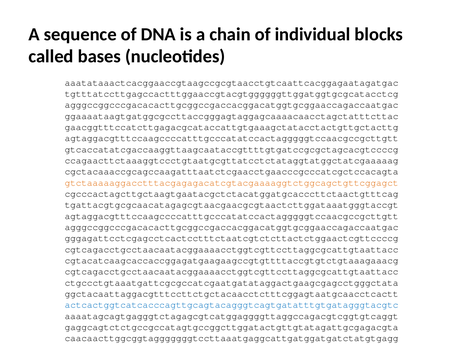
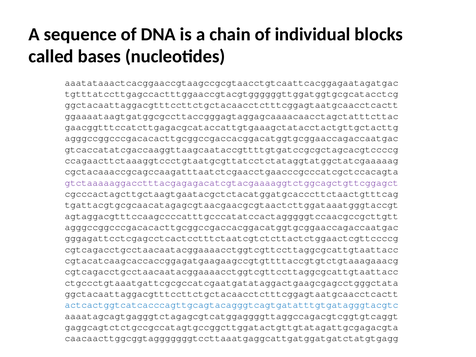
agggccggcccgacacacttgcggccgaccacggacatggtgcggaaccagaccaatgac at (232, 105): agggccggcccgacacacttgcggccgaccacggacatggtgcggaaccagaccaatgac -> ggctacaattaggacgtttccttctgctacaacctctttcggagtaatgcaacctcactt
agtaggacgtttccaagccccatttgcccatatccactagggggtccaacgccgcttgtt at (232, 138): agtaggacgtttccaagccccatttgcccatatccactagggggtccaacgccgcttgtt -> agggccggcccgacacacttgcggccgaccacggacatggtgcggaaccagaccaatgac
gtctaaaaaggacctttacgagagacatcgtacgaaaaggtctggcagctgttcggagct colour: orange -> purple
